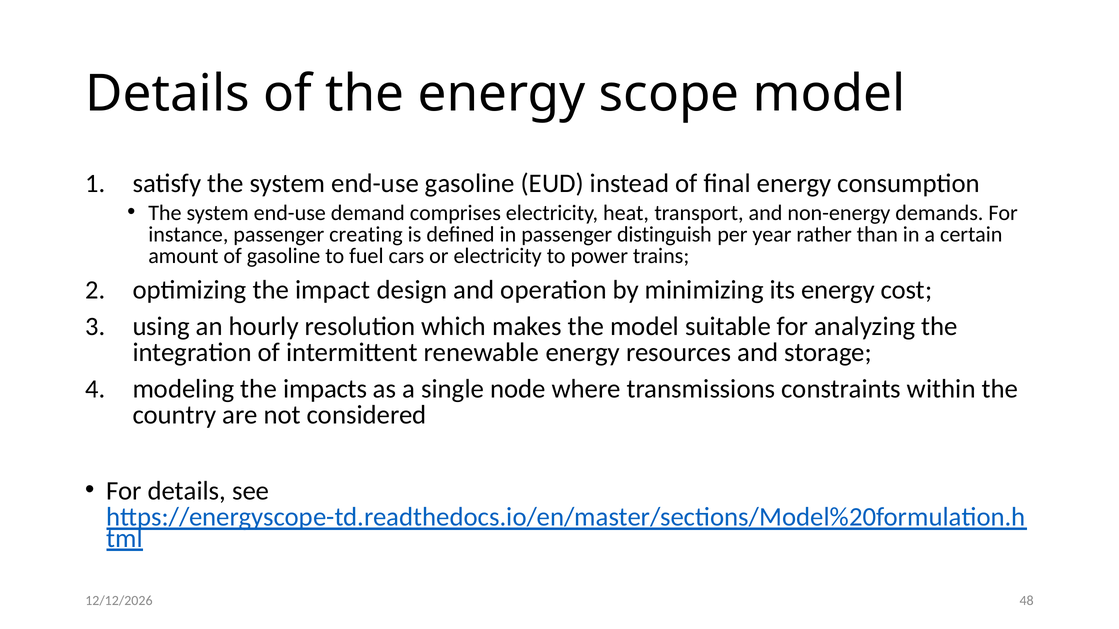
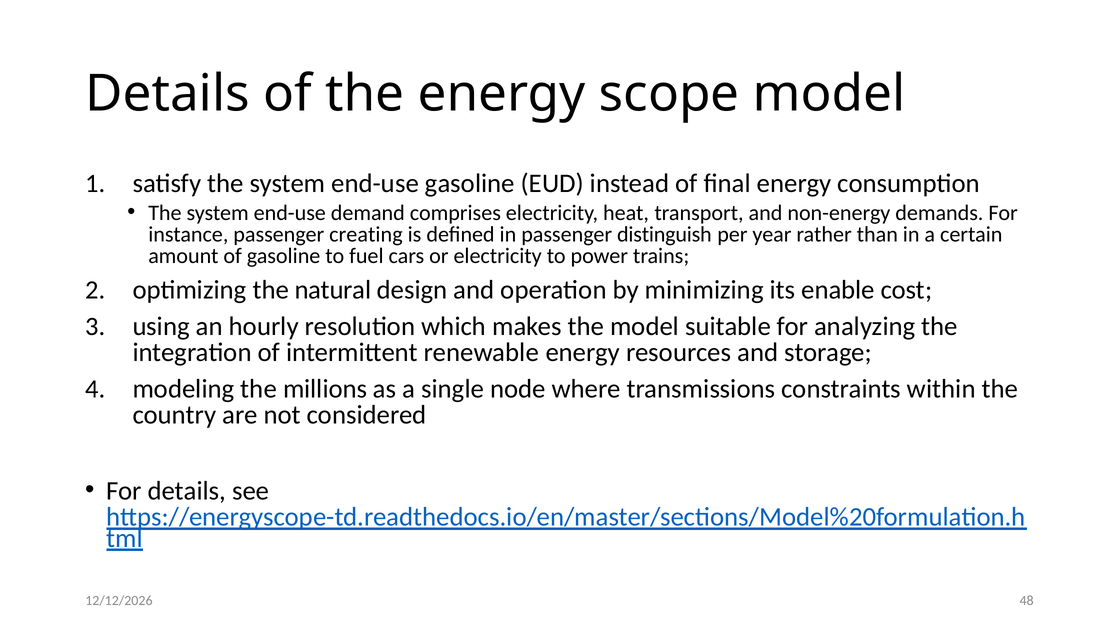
impact: impact -> natural
its energy: energy -> enable
impacts: impacts -> millions
